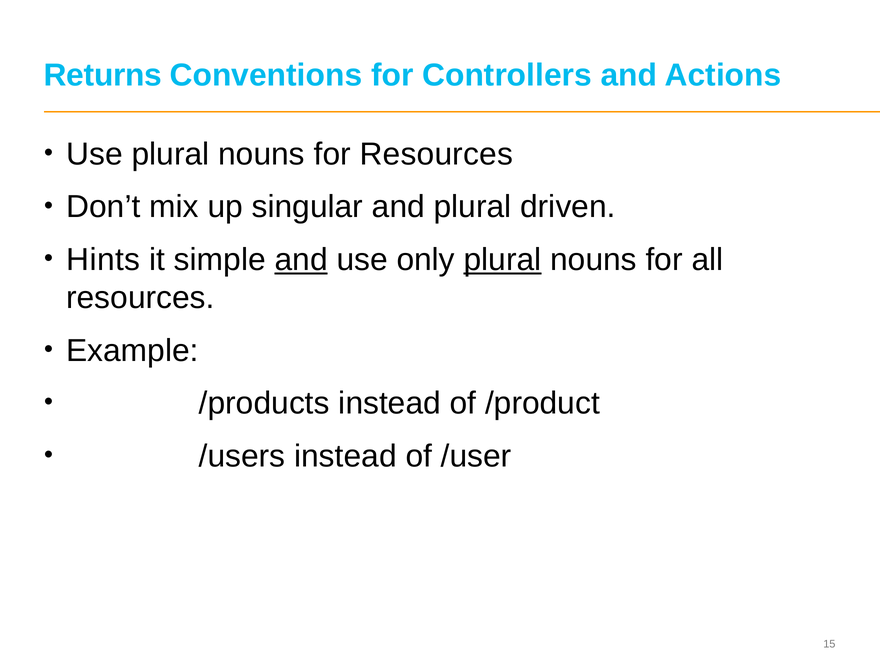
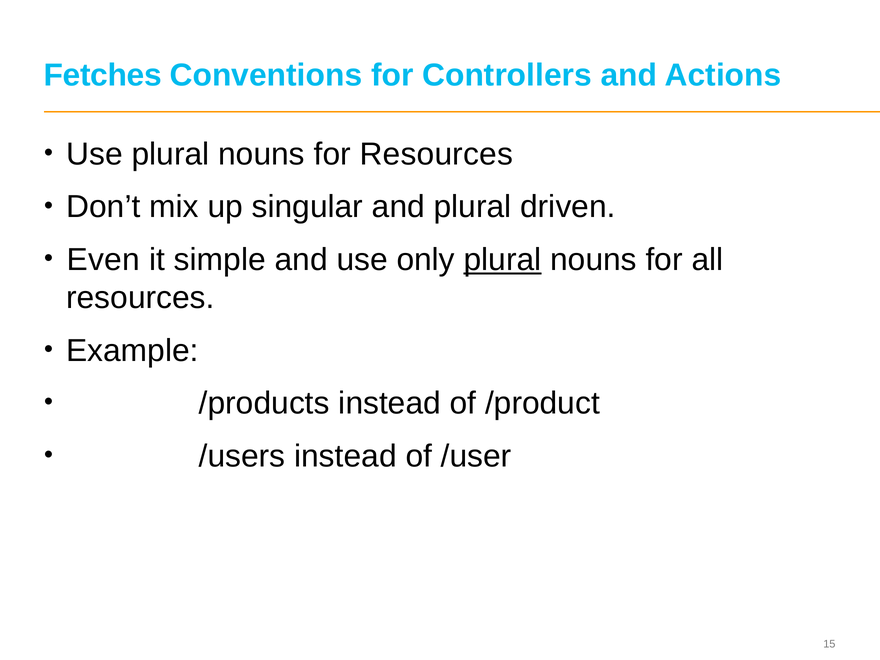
Returns: Returns -> Fetches
Hints: Hints -> Even
and at (301, 260) underline: present -> none
